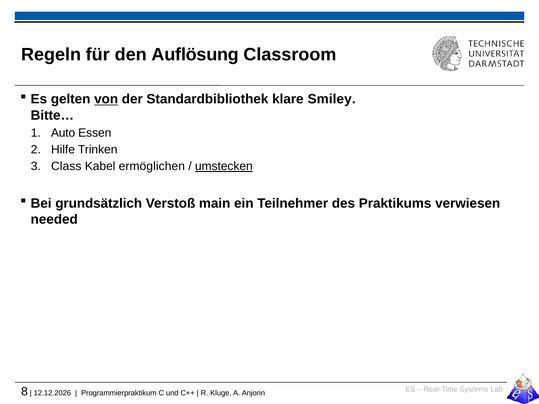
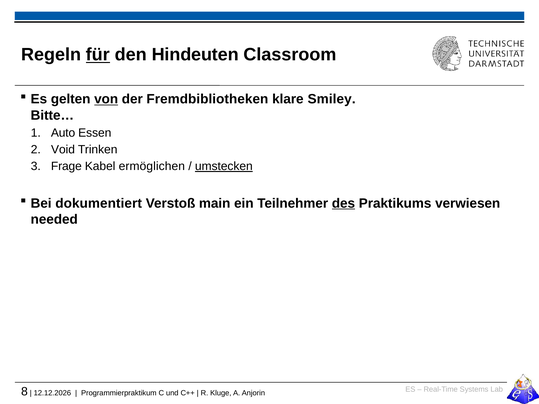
für underline: none -> present
Auflösung: Auflösung -> Hindeuten
Standardbibliothek: Standardbibliothek -> Fremdbibliotheken
Hilfe: Hilfe -> Void
Class: Class -> Frage
grundsätzlich: grundsätzlich -> dokumentiert
des underline: none -> present
